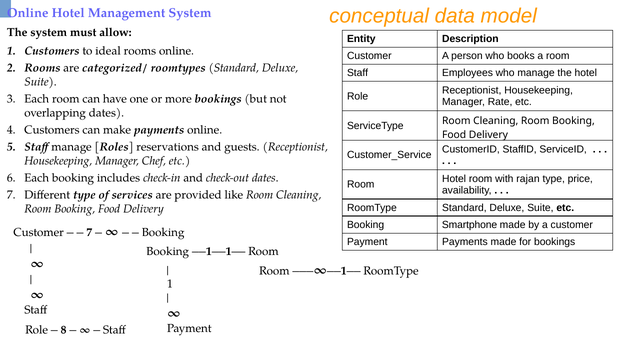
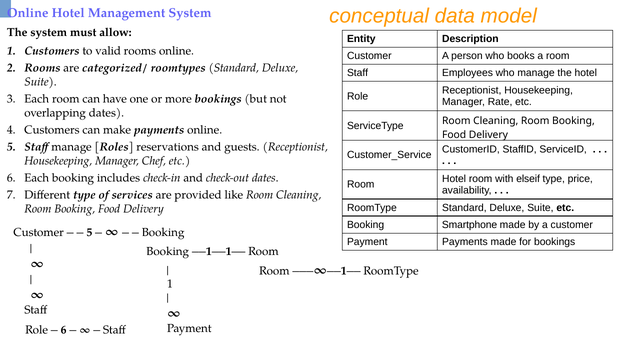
ideal: ideal -> valid
rajan: rajan -> elseif
7 at (89, 232): 7 -> 5
8 at (64, 330): 8 -> 6
